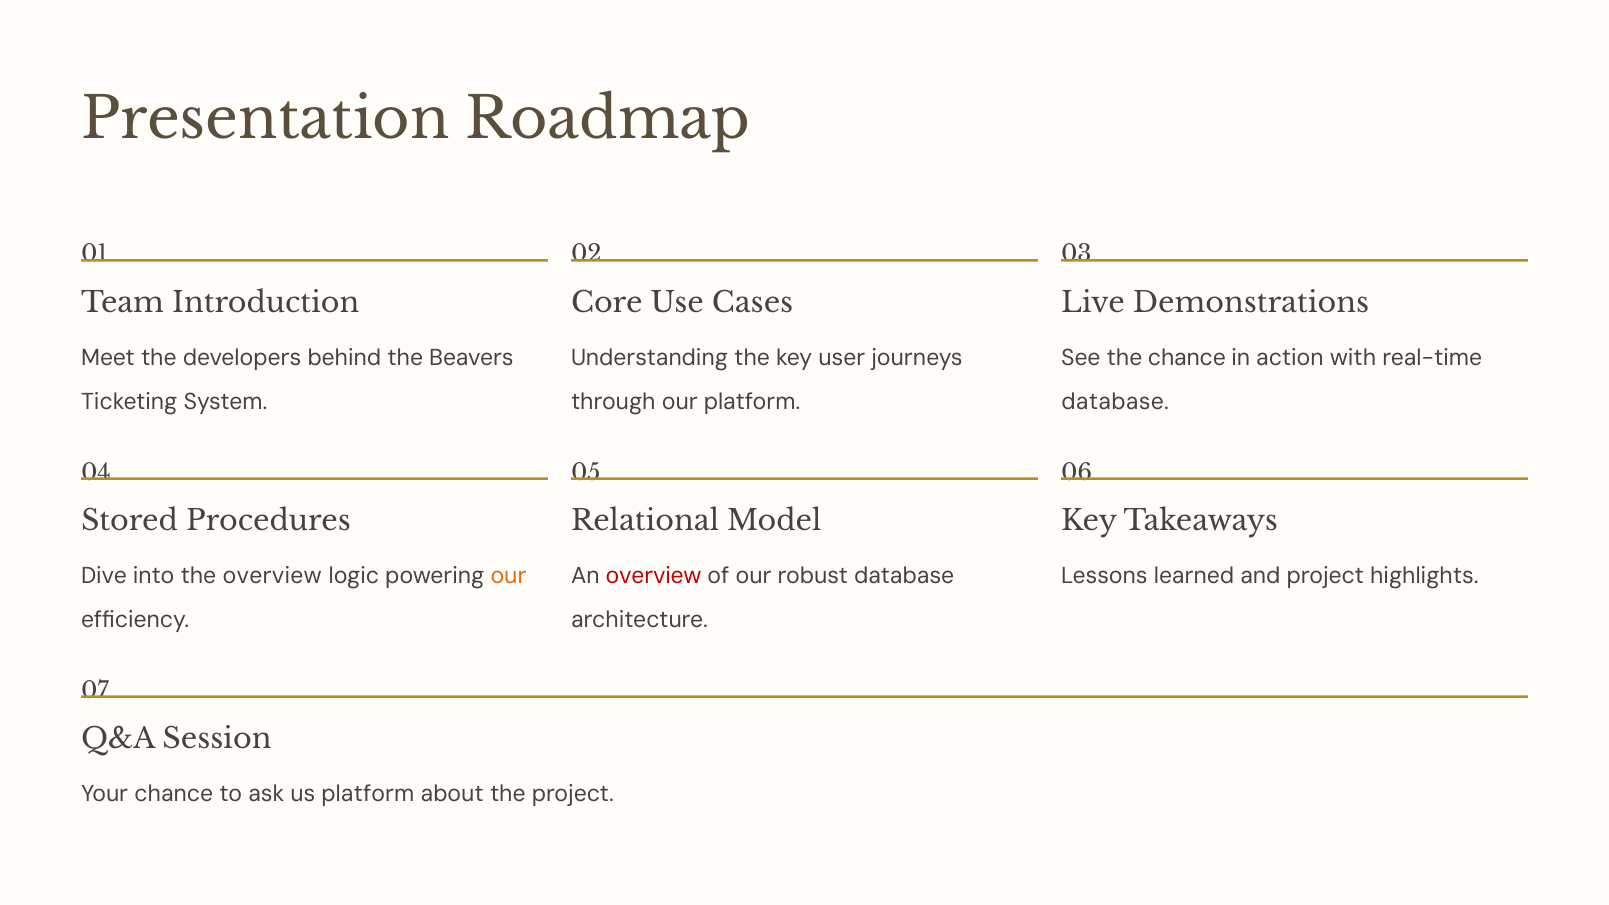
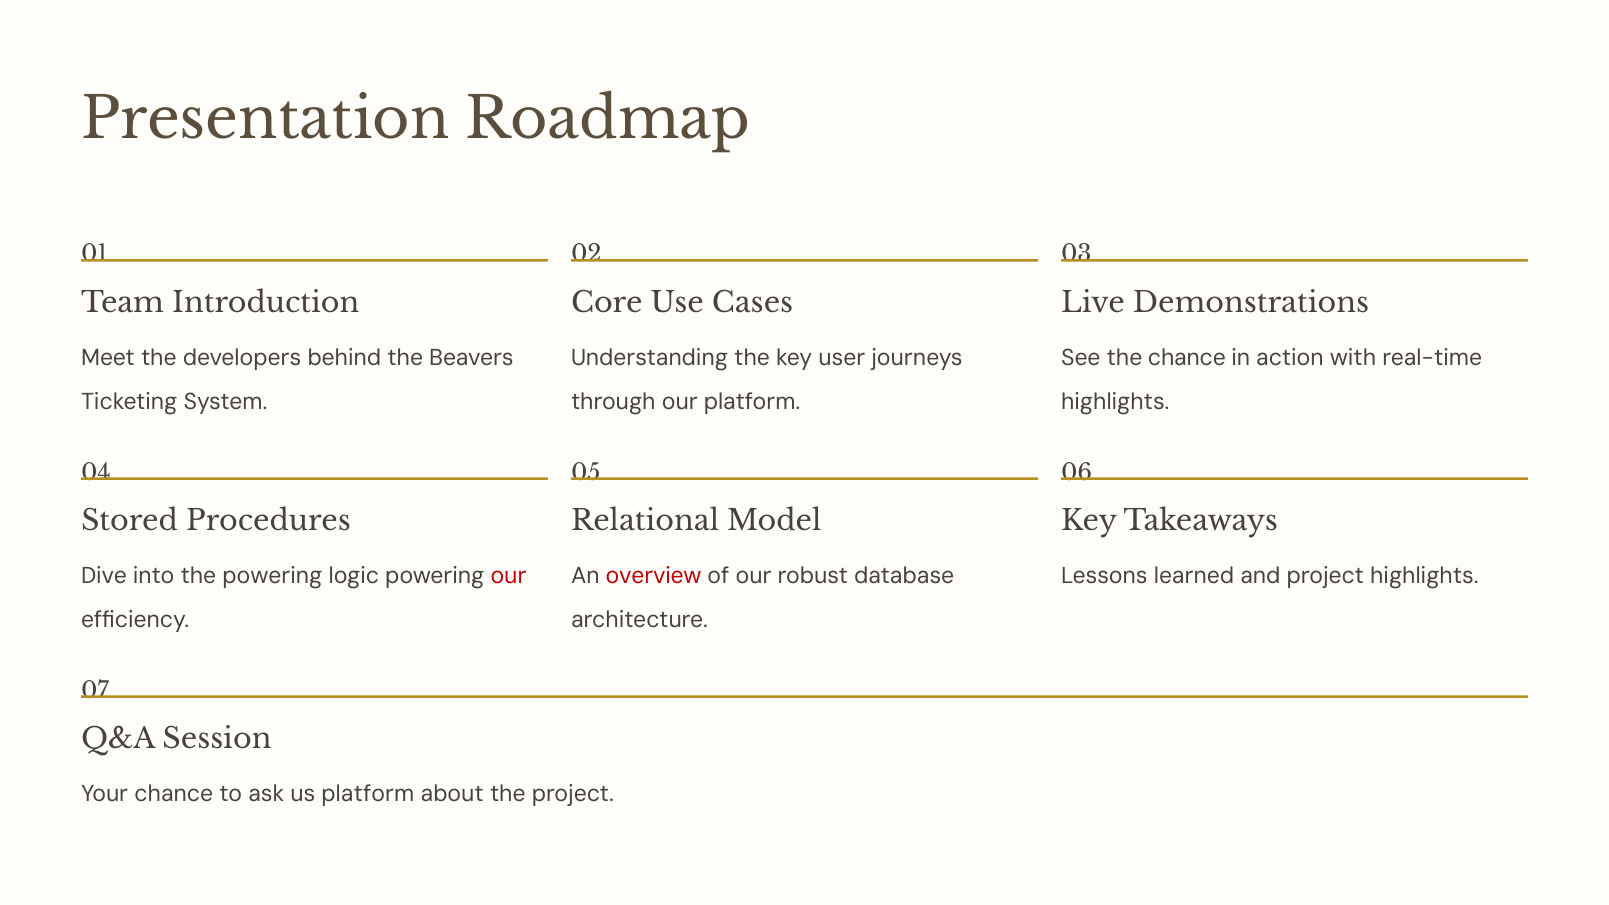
database at (1115, 402): database -> highlights
the overview: overview -> powering
our at (509, 576) colour: orange -> red
